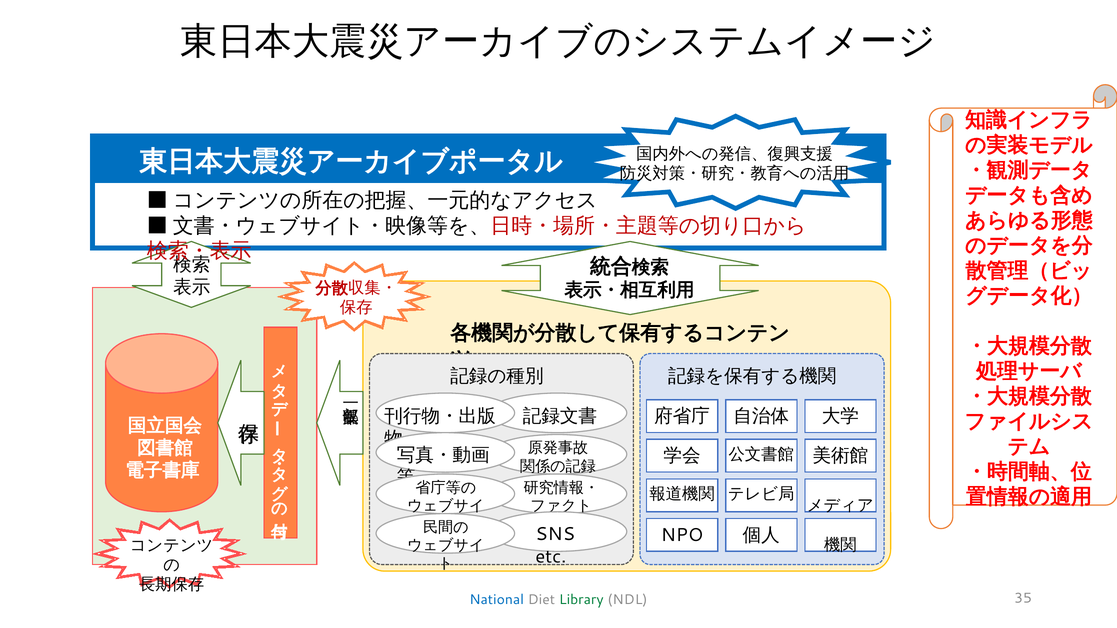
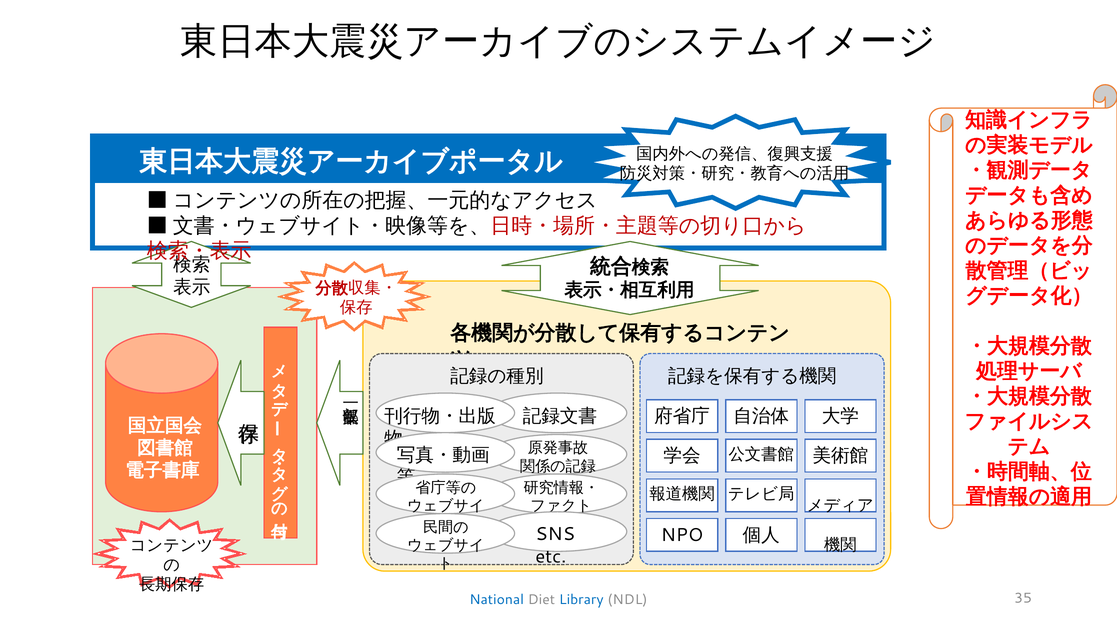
Library colour: green -> blue
